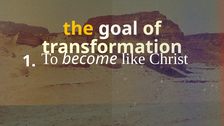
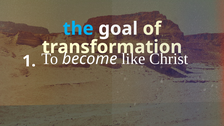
the colour: yellow -> light blue
